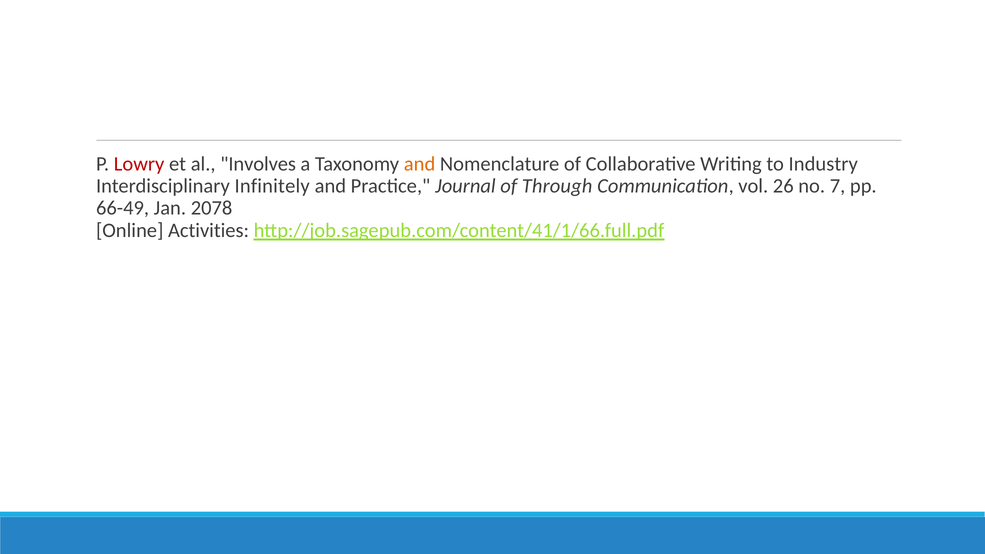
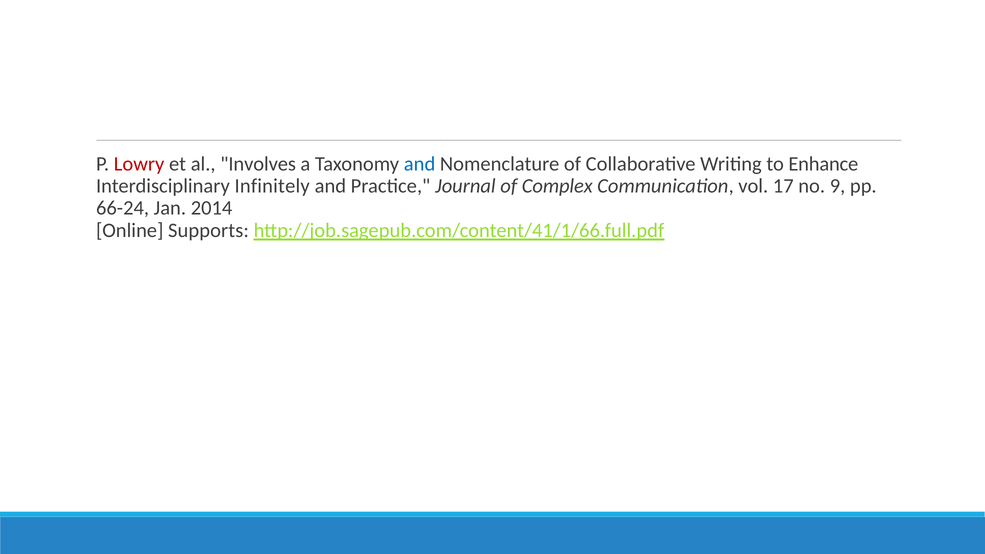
and at (420, 164) colour: orange -> blue
Industry: Industry -> Enhance
Through: Through -> Complex
26: 26 -> 17
7: 7 -> 9
66-49: 66-49 -> 66-24
2078: 2078 -> 2014
Activities: Activities -> Supports
